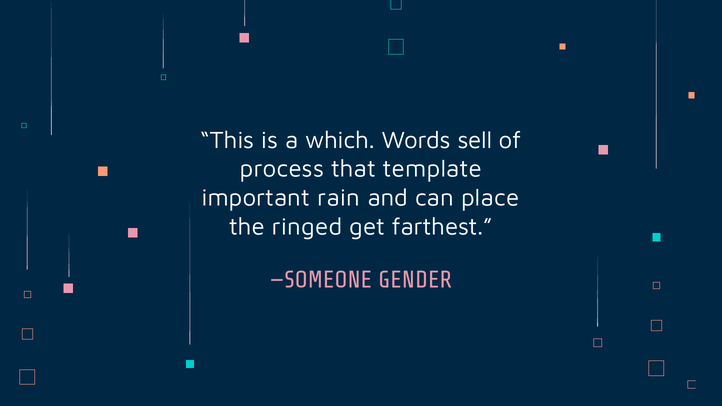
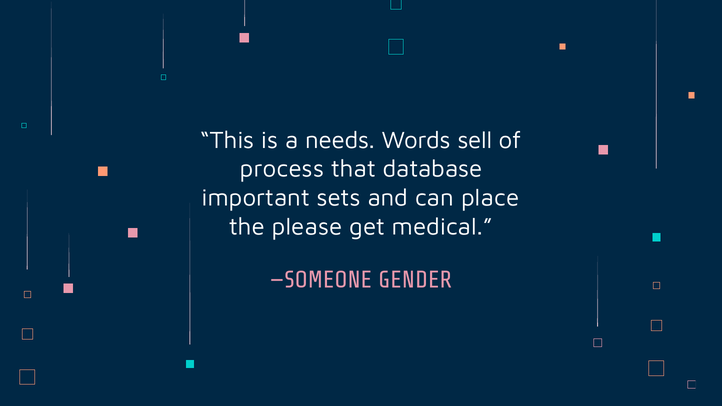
which: which -> needs
template: template -> database
rain: rain -> sets
ringed: ringed -> please
farthest: farthest -> medical
